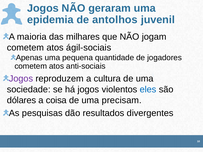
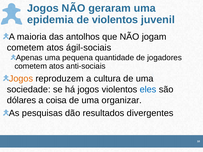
de antolhos: antolhos -> violentos
milhares: milhares -> antolhos
Jogos at (21, 79) colour: purple -> orange
precisam: precisam -> organizar
